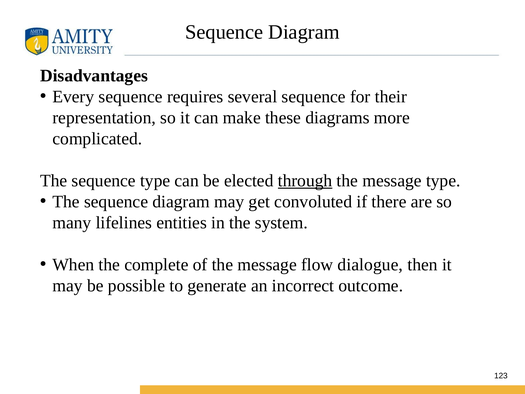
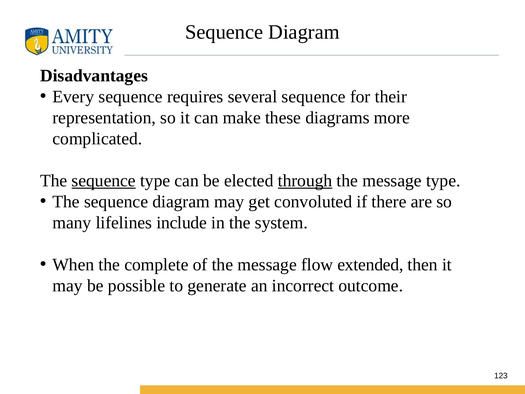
sequence at (104, 181) underline: none -> present
entities: entities -> include
dialogue: dialogue -> extended
